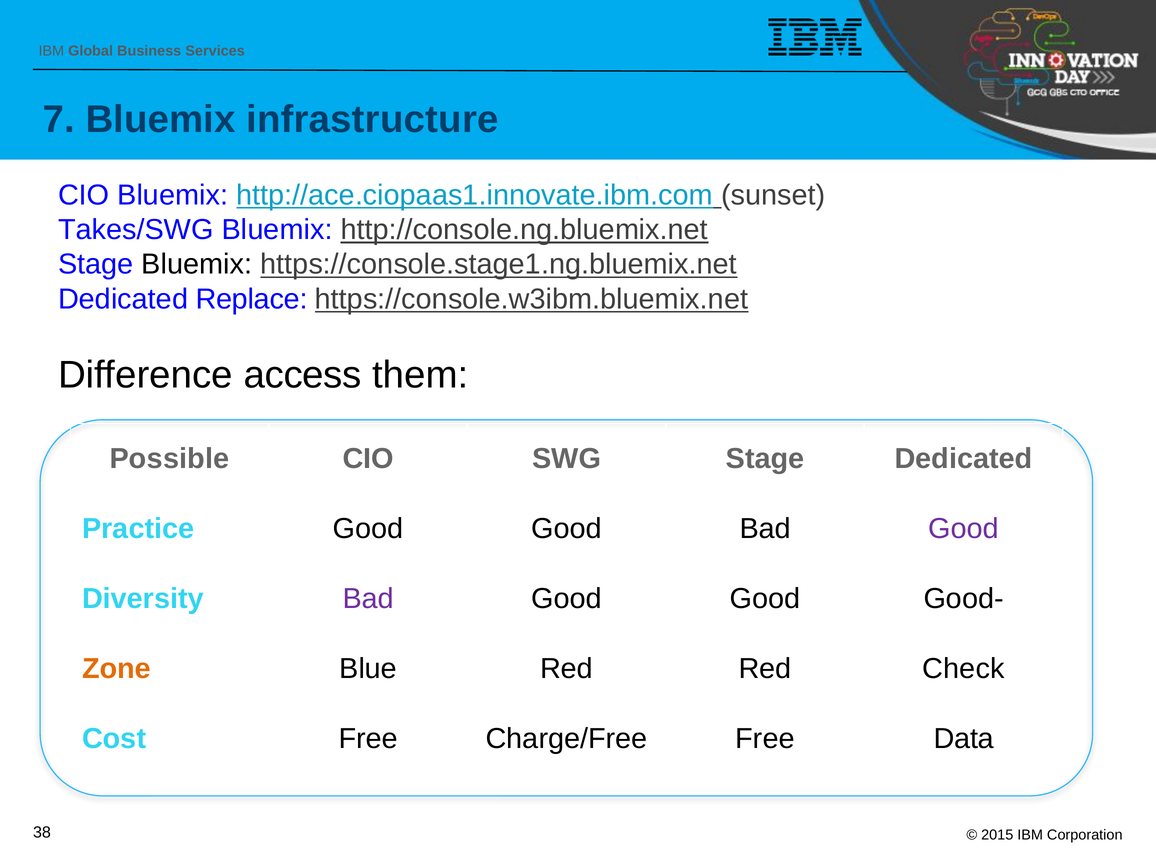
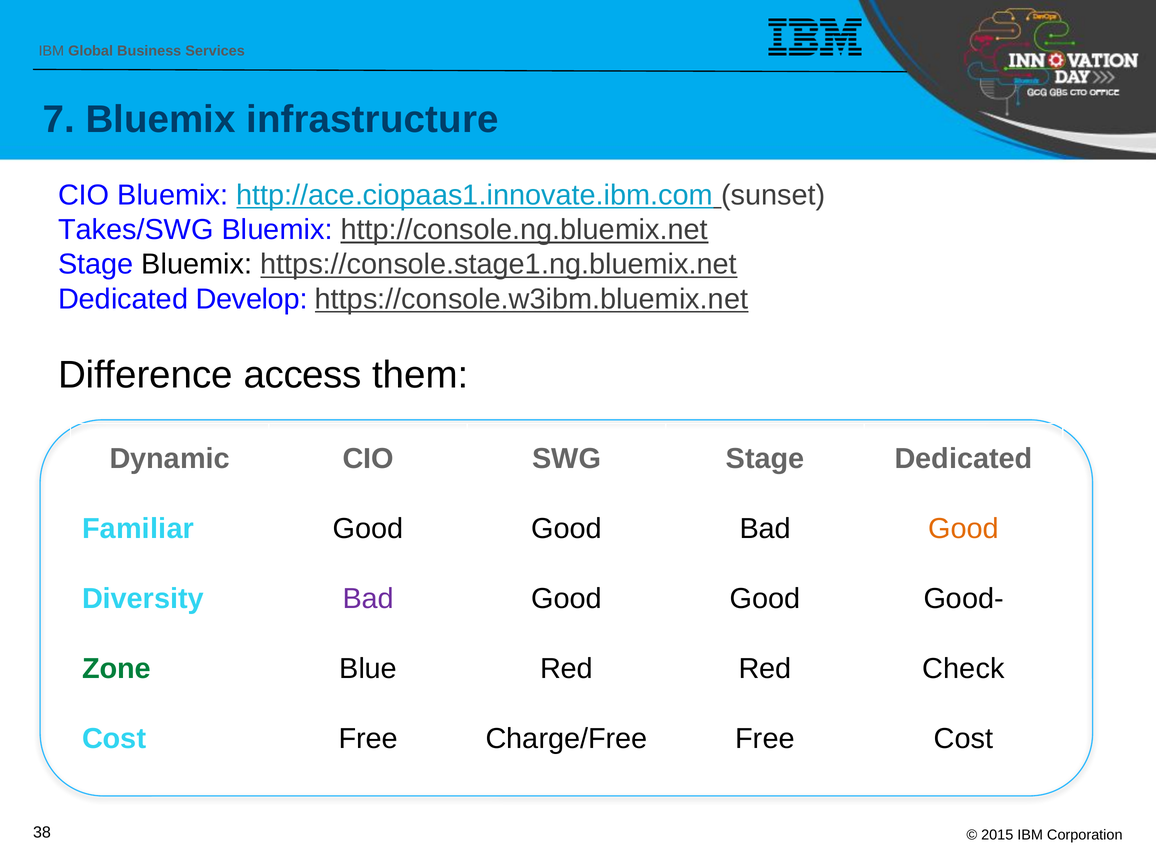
Replace: Replace -> Develop
Possible: Possible -> Dynamic
Practice: Practice -> Familiar
Good at (964, 529) colour: purple -> orange
Zone colour: orange -> green
Free Data: Data -> Cost
